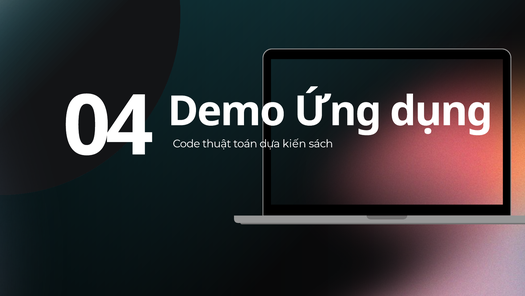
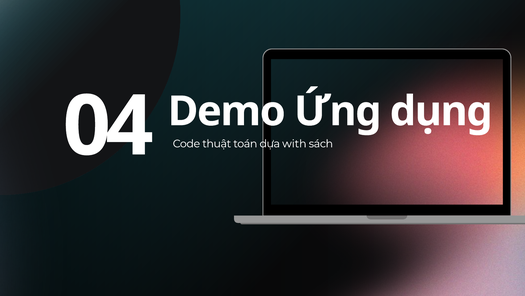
kiến: kiến -> with
